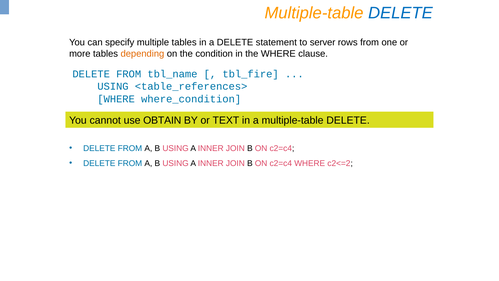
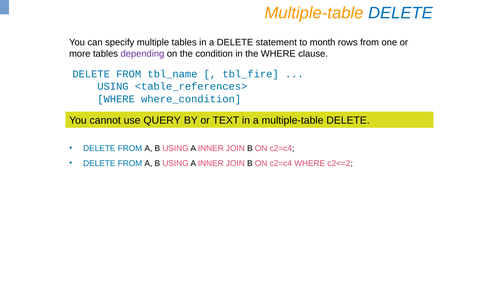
server: server -> month
depending colour: orange -> purple
OBTAIN: OBTAIN -> QUERY
